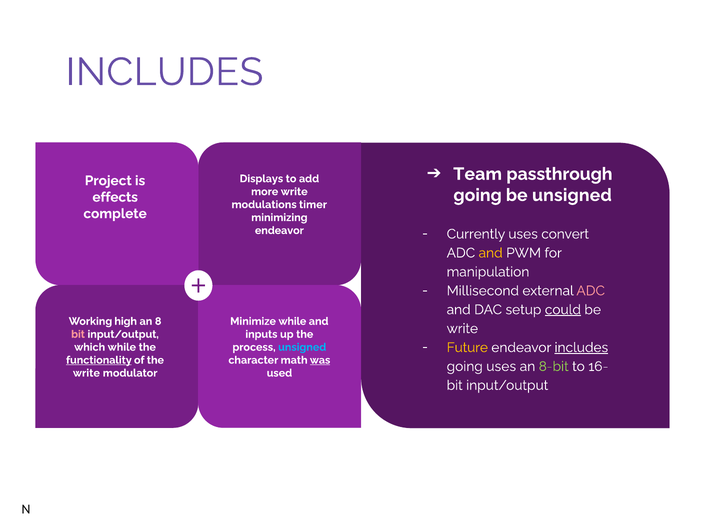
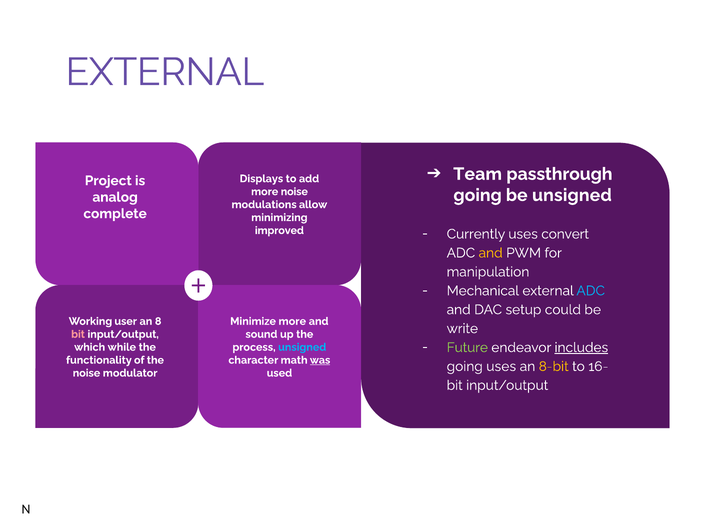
INCLUDES at (164, 72): INCLUDES -> EXTERNAL
more write: write -> noise
effects: effects -> analog
timer: timer -> allow
endeavor at (279, 230): endeavor -> improved
Millisecond: Millisecond -> Mechanical
ADC at (591, 291) colour: pink -> light blue
could underline: present -> none
high: high -> user
Minimize while: while -> more
inputs: inputs -> sound
Future colour: yellow -> light green
functionality underline: present -> none
8-bit colour: light green -> yellow
write at (86, 373): write -> noise
